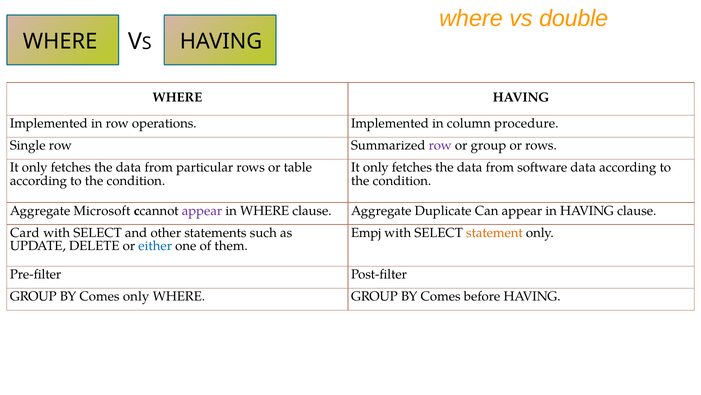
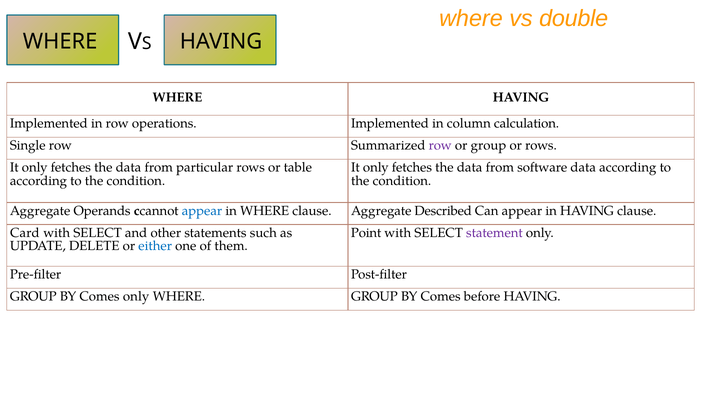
procedure: procedure -> calculation
Microsoft: Microsoft -> Operands
appear at (202, 210) colour: purple -> blue
Duplicate: Duplicate -> Described
Empj: Empj -> Point
statement colour: orange -> purple
